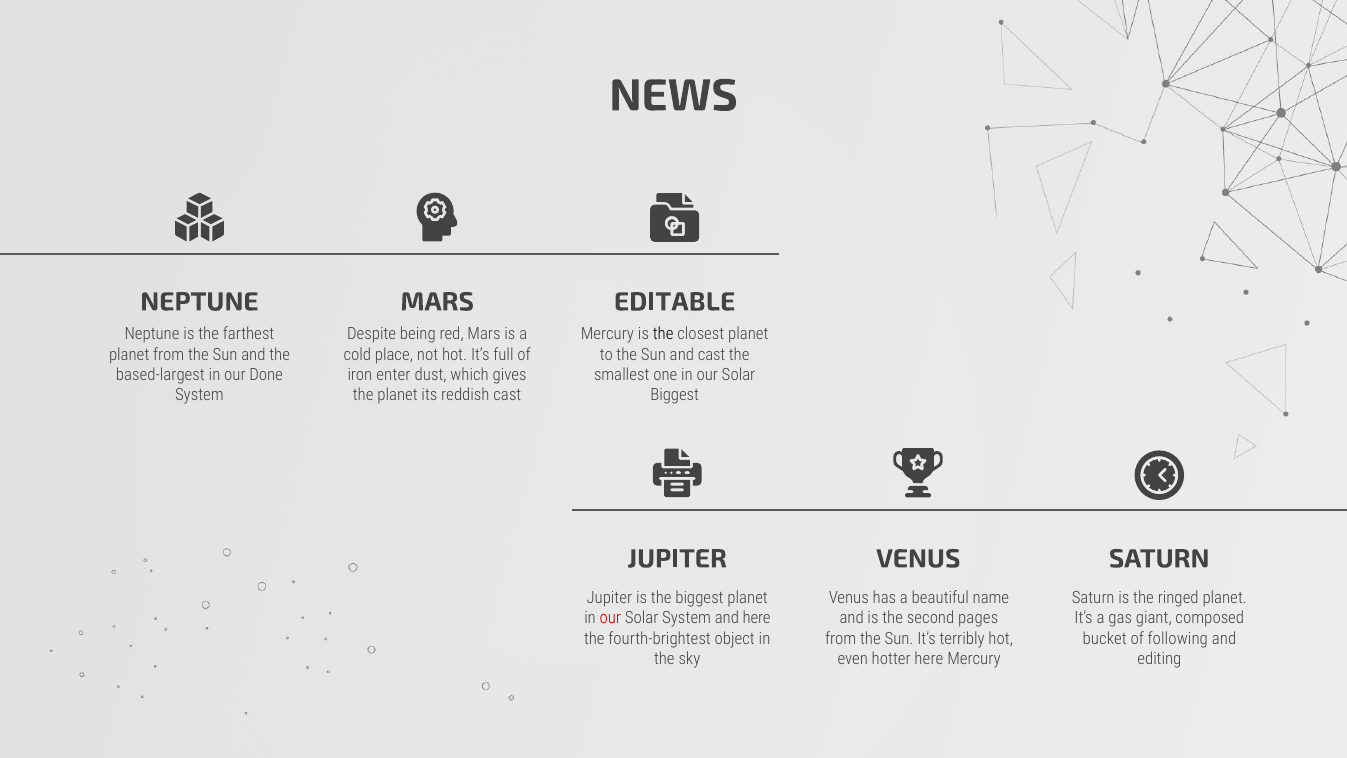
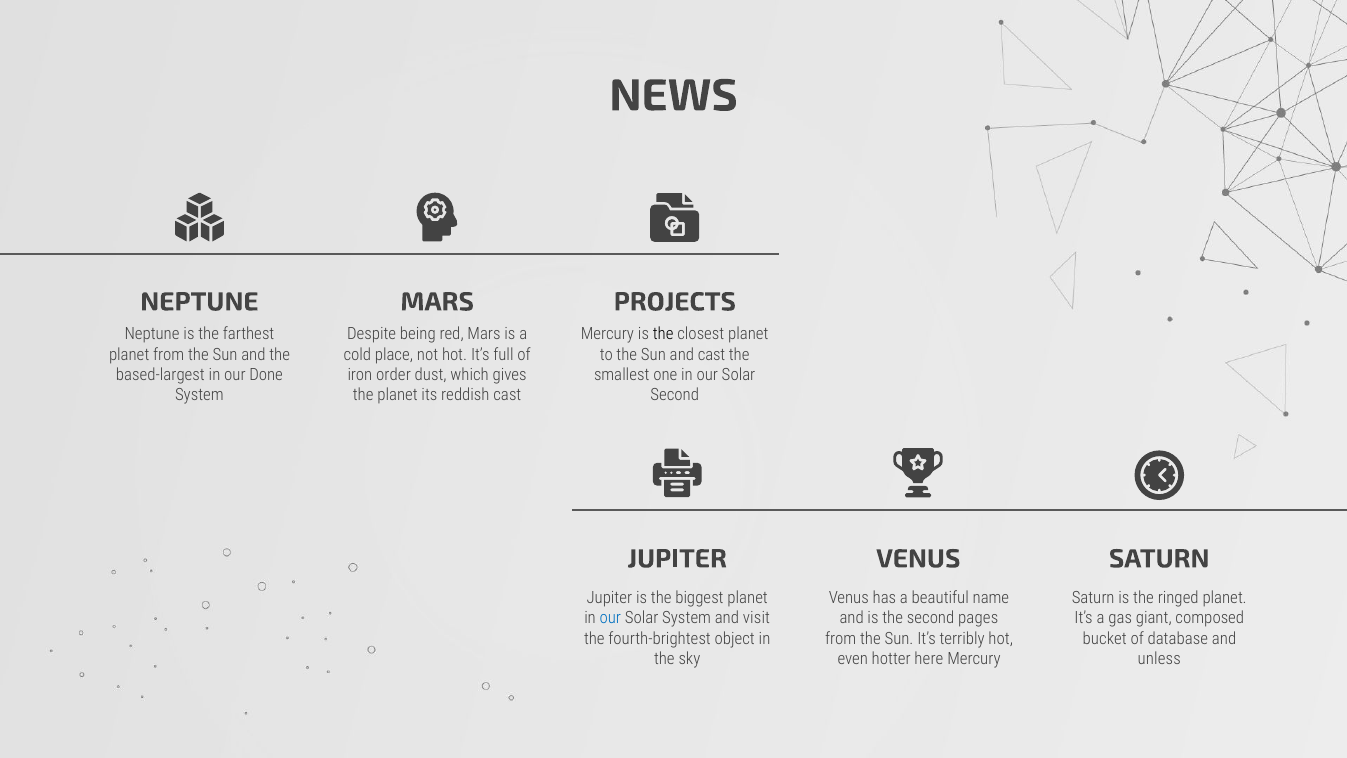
EDITABLE: EDITABLE -> PROJECTS
enter: enter -> order
Biggest at (675, 395): Biggest -> Second
our at (610, 618) colour: red -> blue
and here: here -> visit
following: following -> database
editing: editing -> unless
